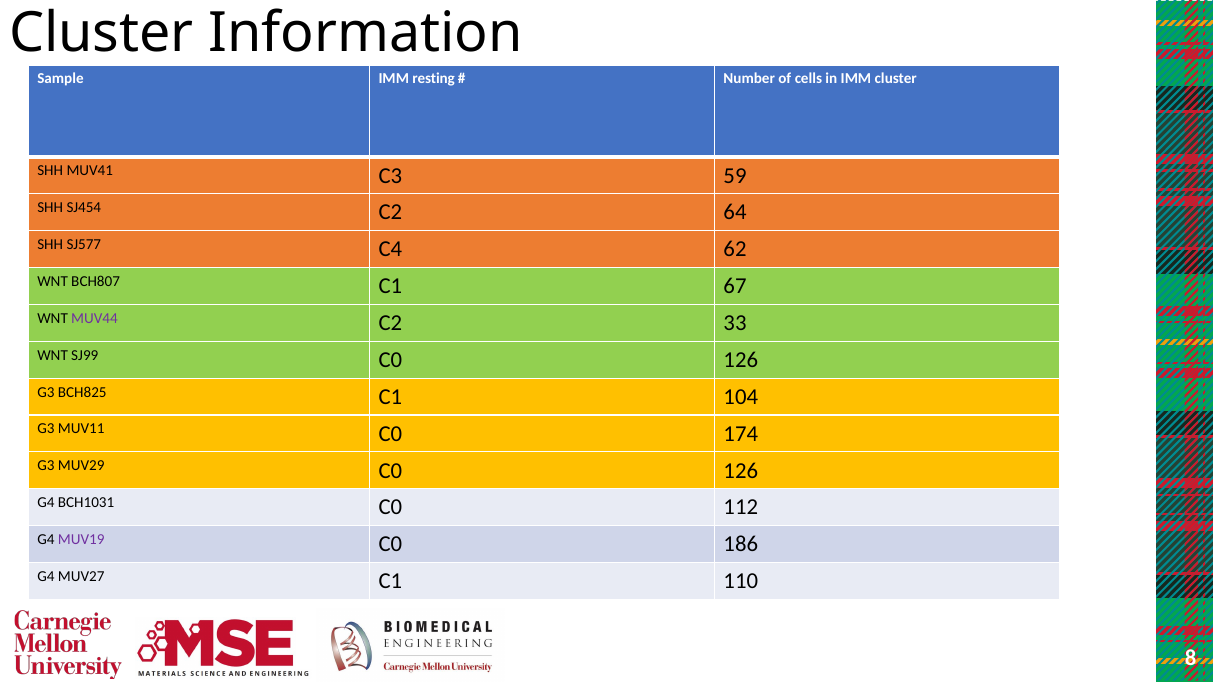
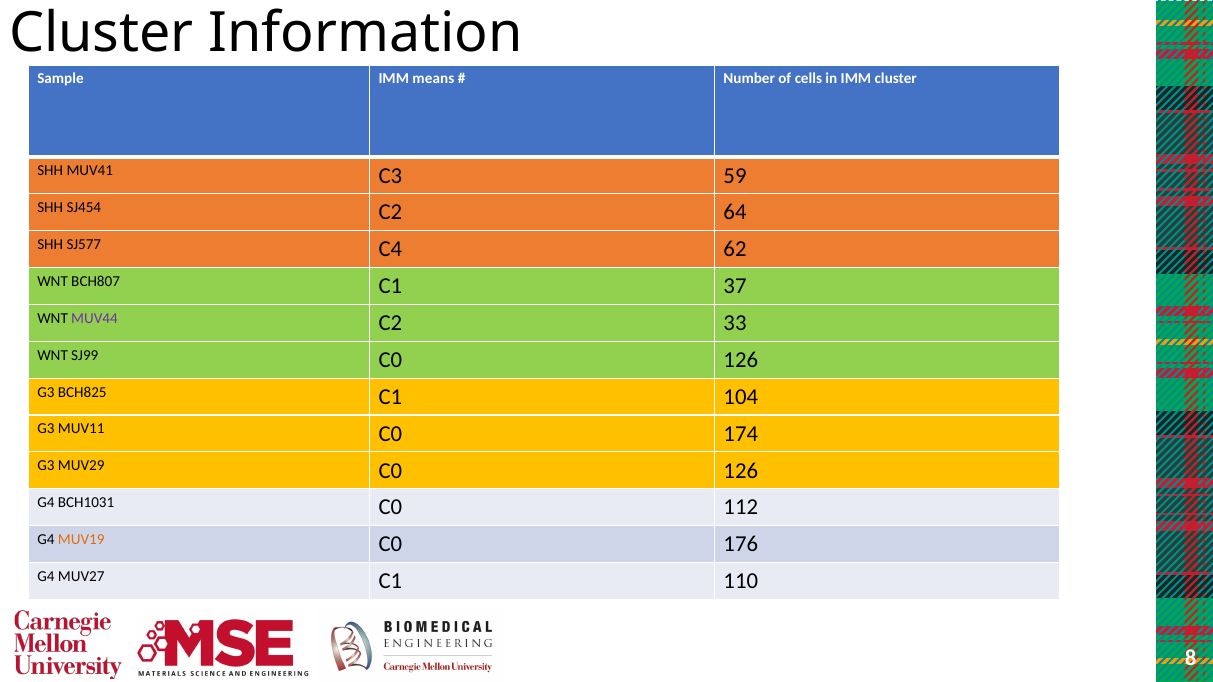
resting: resting -> means
67: 67 -> 37
MUV19 colour: purple -> orange
186: 186 -> 176
